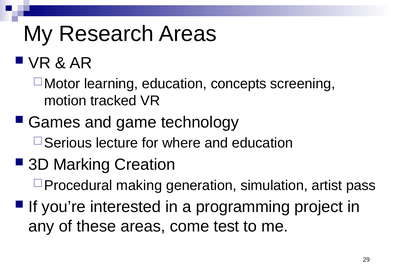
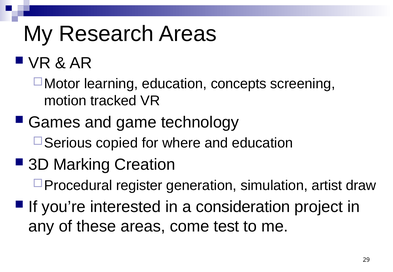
lecture: lecture -> copied
making: making -> register
pass: pass -> draw
programming: programming -> consideration
